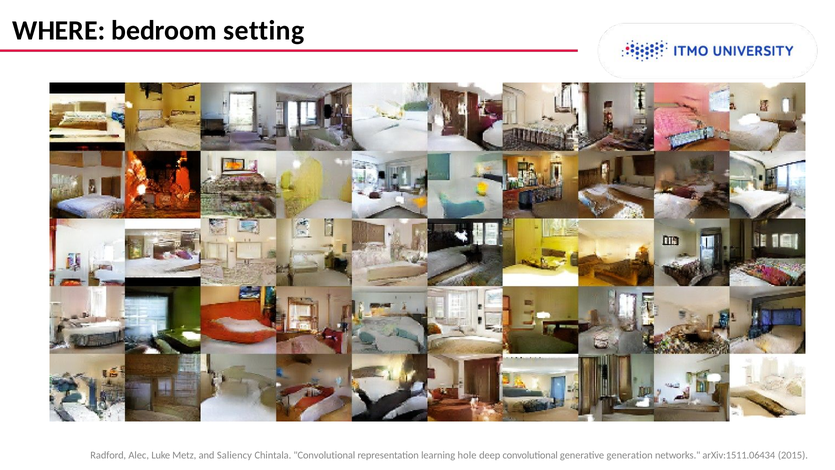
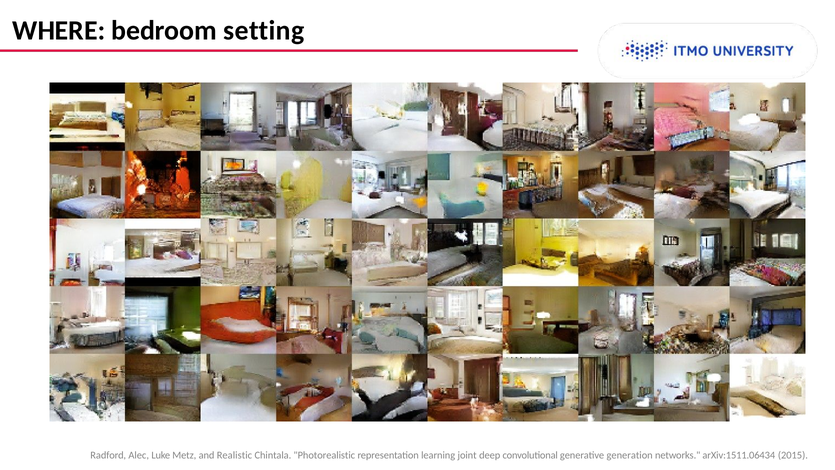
Saliency: Saliency -> Realistic
Chintala Convolutional: Convolutional -> Photorealistic
hole: hole -> joint
